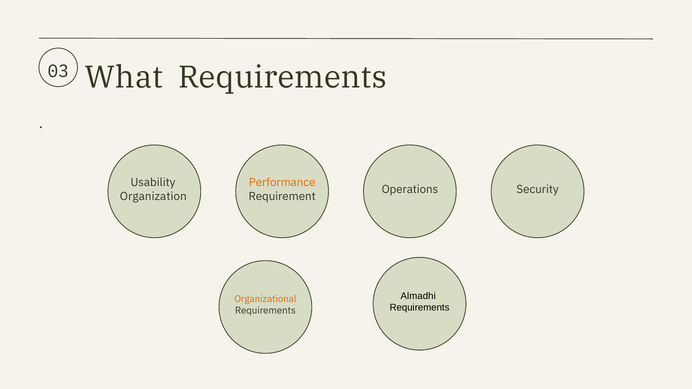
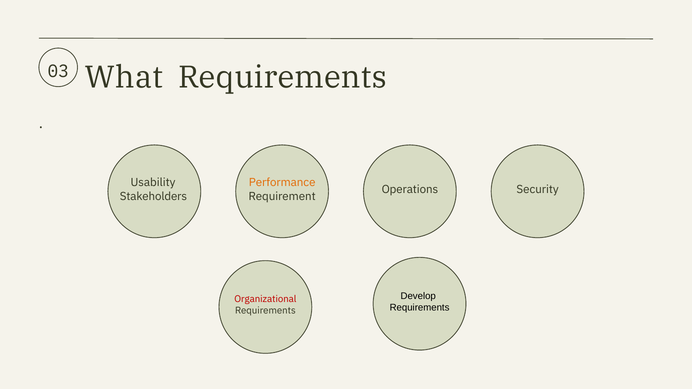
Organization: Organization -> Stakeholders
Almadhi: Almadhi -> Develop
Organizational colour: orange -> red
